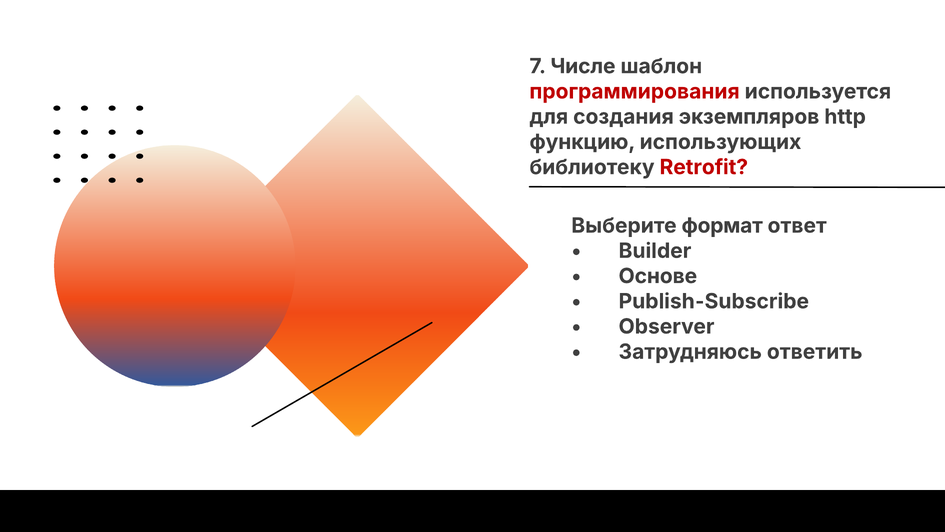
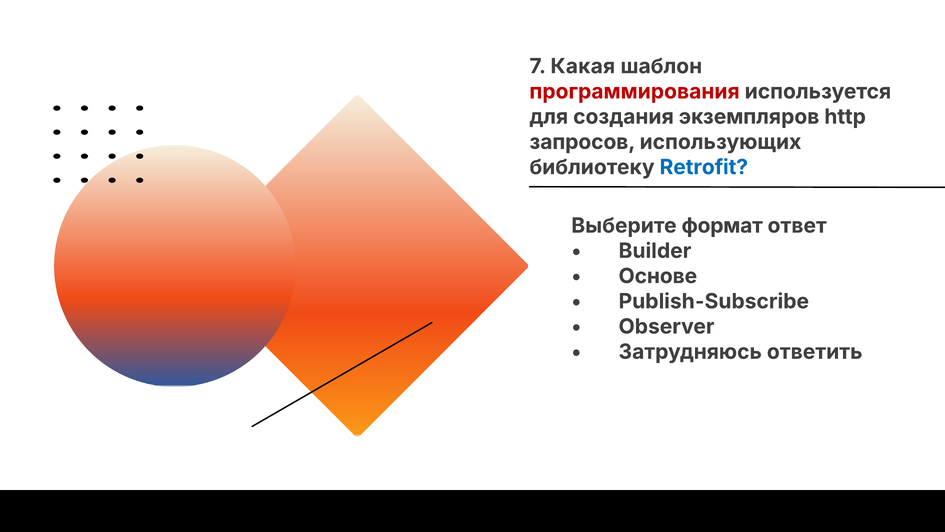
Числе: Числе -> Какая
функцию: функцию -> запросов
Retrofit colour: red -> blue
